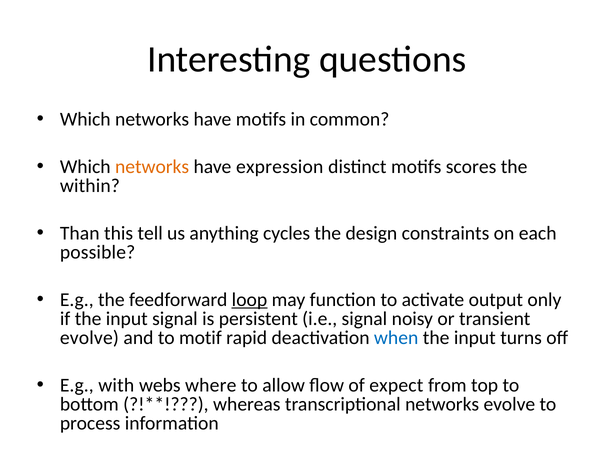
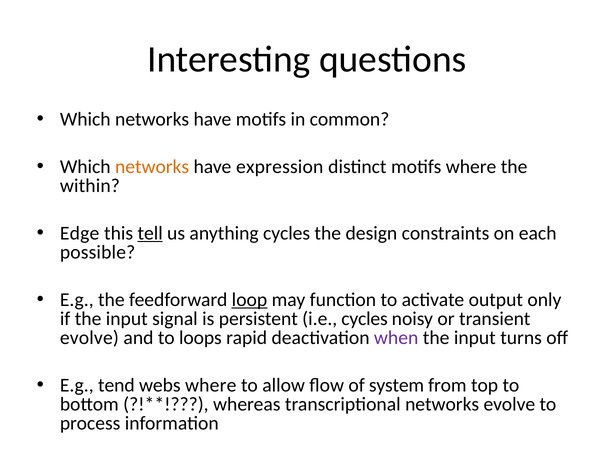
motifs scores: scores -> where
Than: Than -> Edge
tell underline: none -> present
i.e signal: signal -> cycles
motif: motif -> loops
when colour: blue -> purple
with: with -> tend
expect: expect -> system
